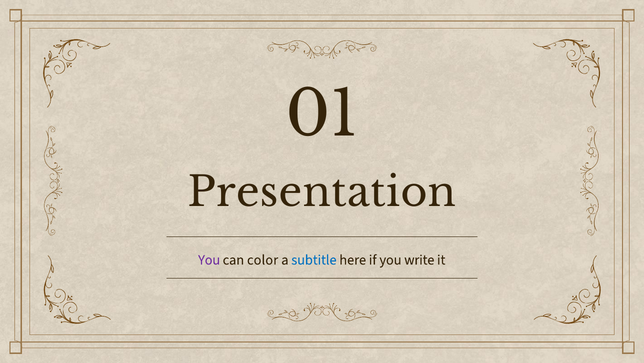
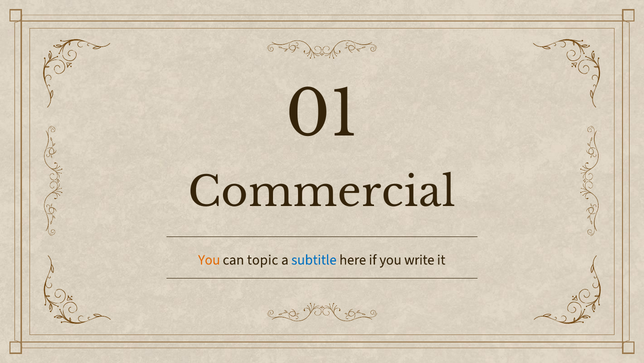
Presentation: Presentation -> Commercial
You at (209, 259) colour: purple -> orange
color: color -> topic
